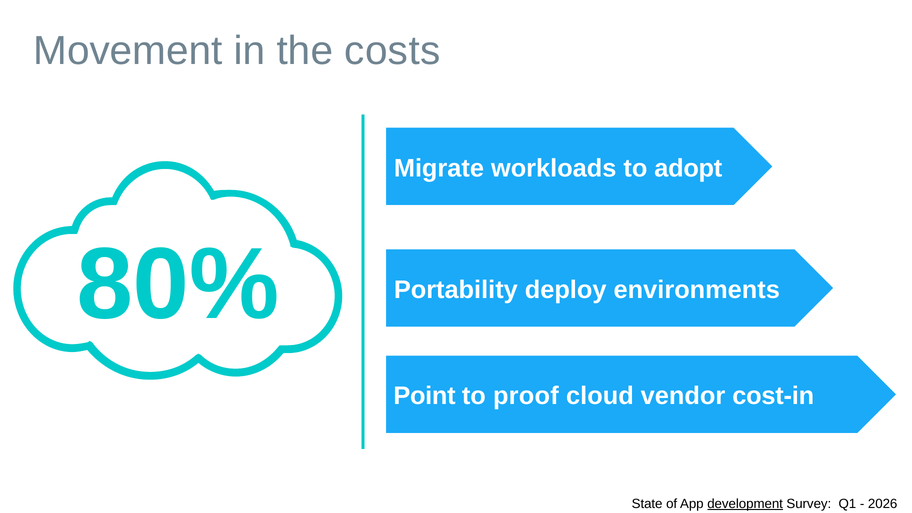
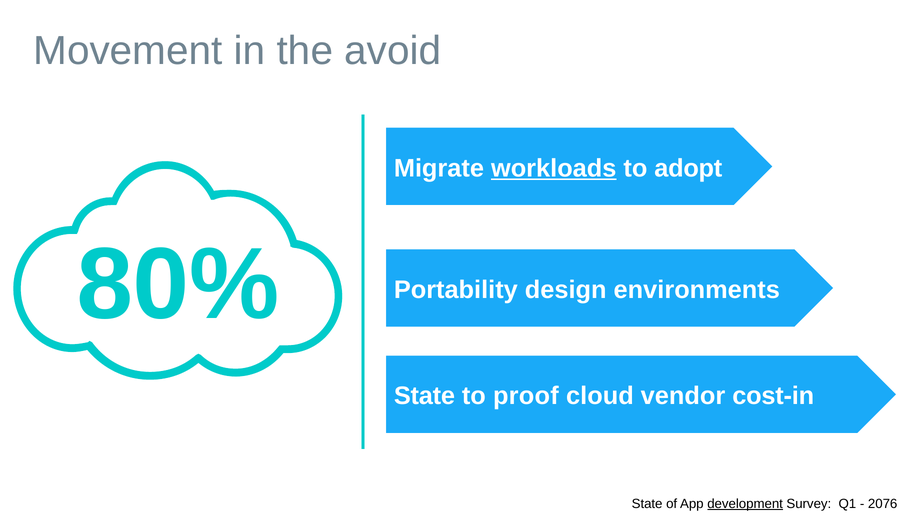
costs: costs -> avoid
workloads underline: none -> present
deploy: deploy -> design
Point at (425, 396): Point -> State
2026: 2026 -> 2076
